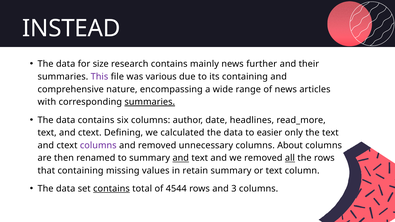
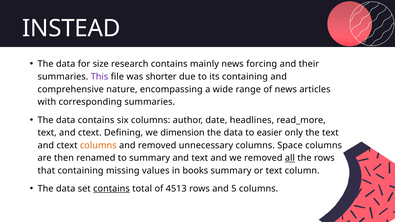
further: further -> forcing
various: various -> shorter
summaries at (150, 102) underline: present -> none
calculated: calculated -> dimension
columns at (98, 145) colour: purple -> orange
About: About -> Space
and at (181, 158) underline: present -> none
retain: retain -> books
4544: 4544 -> 4513
3: 3 -> 5
